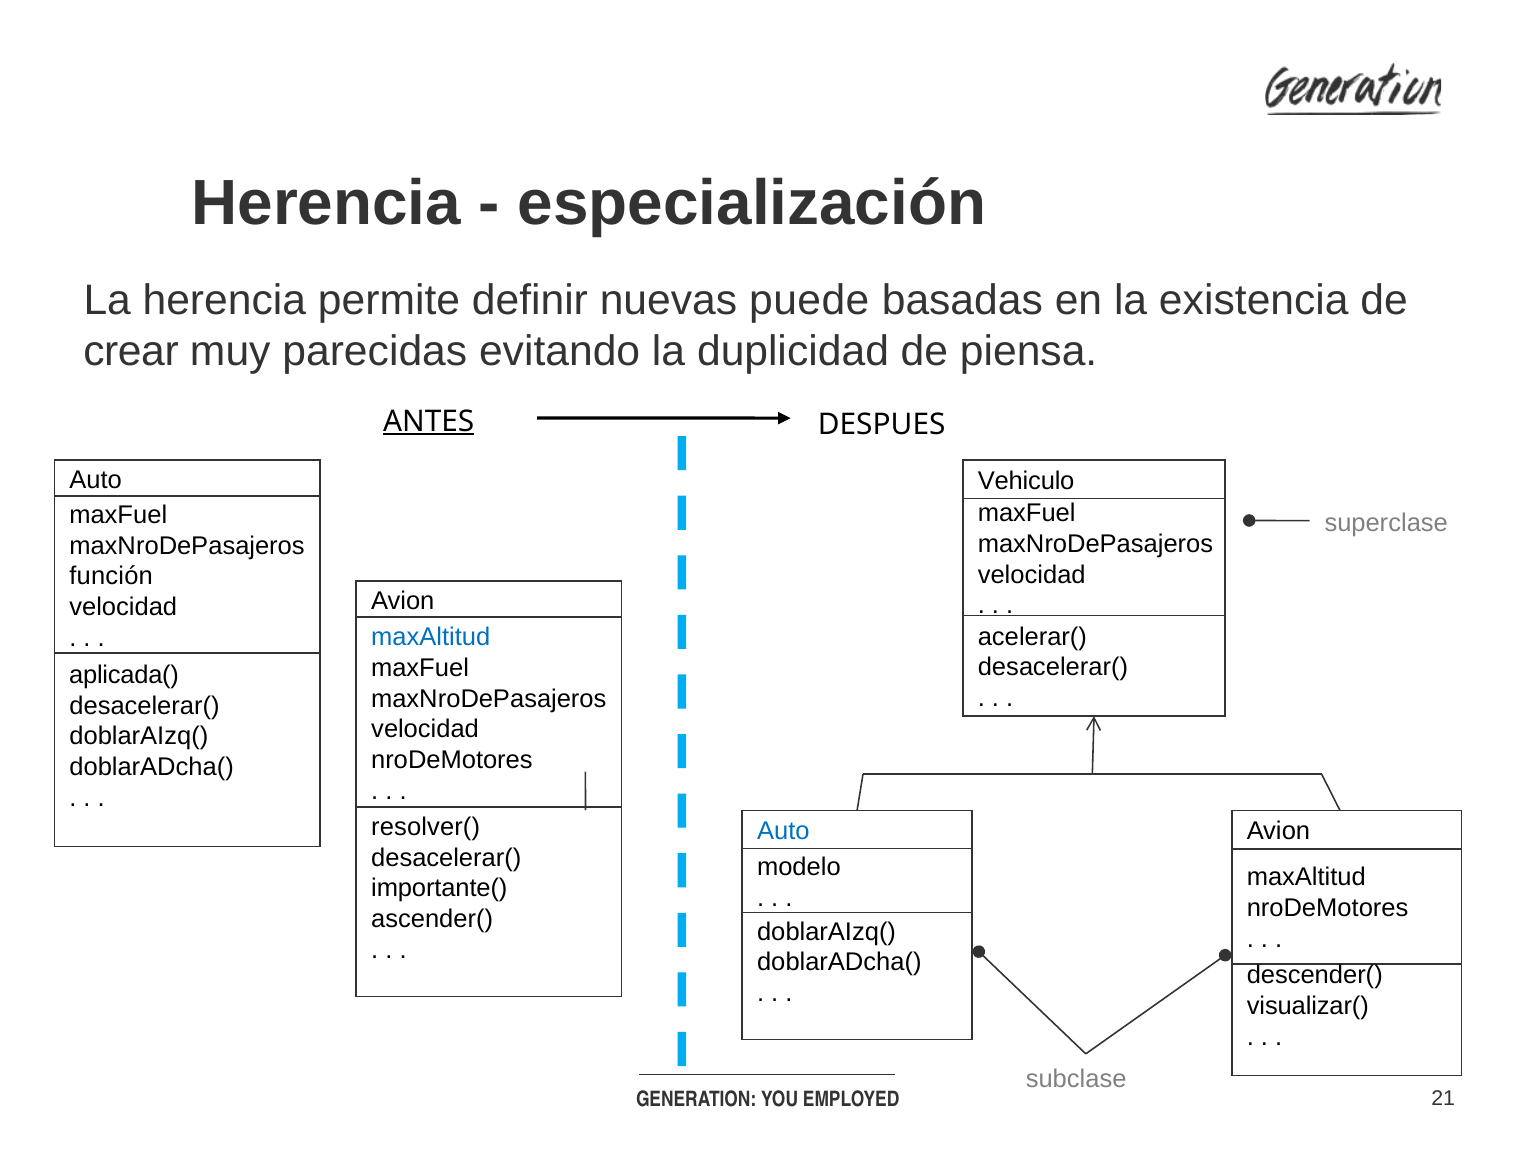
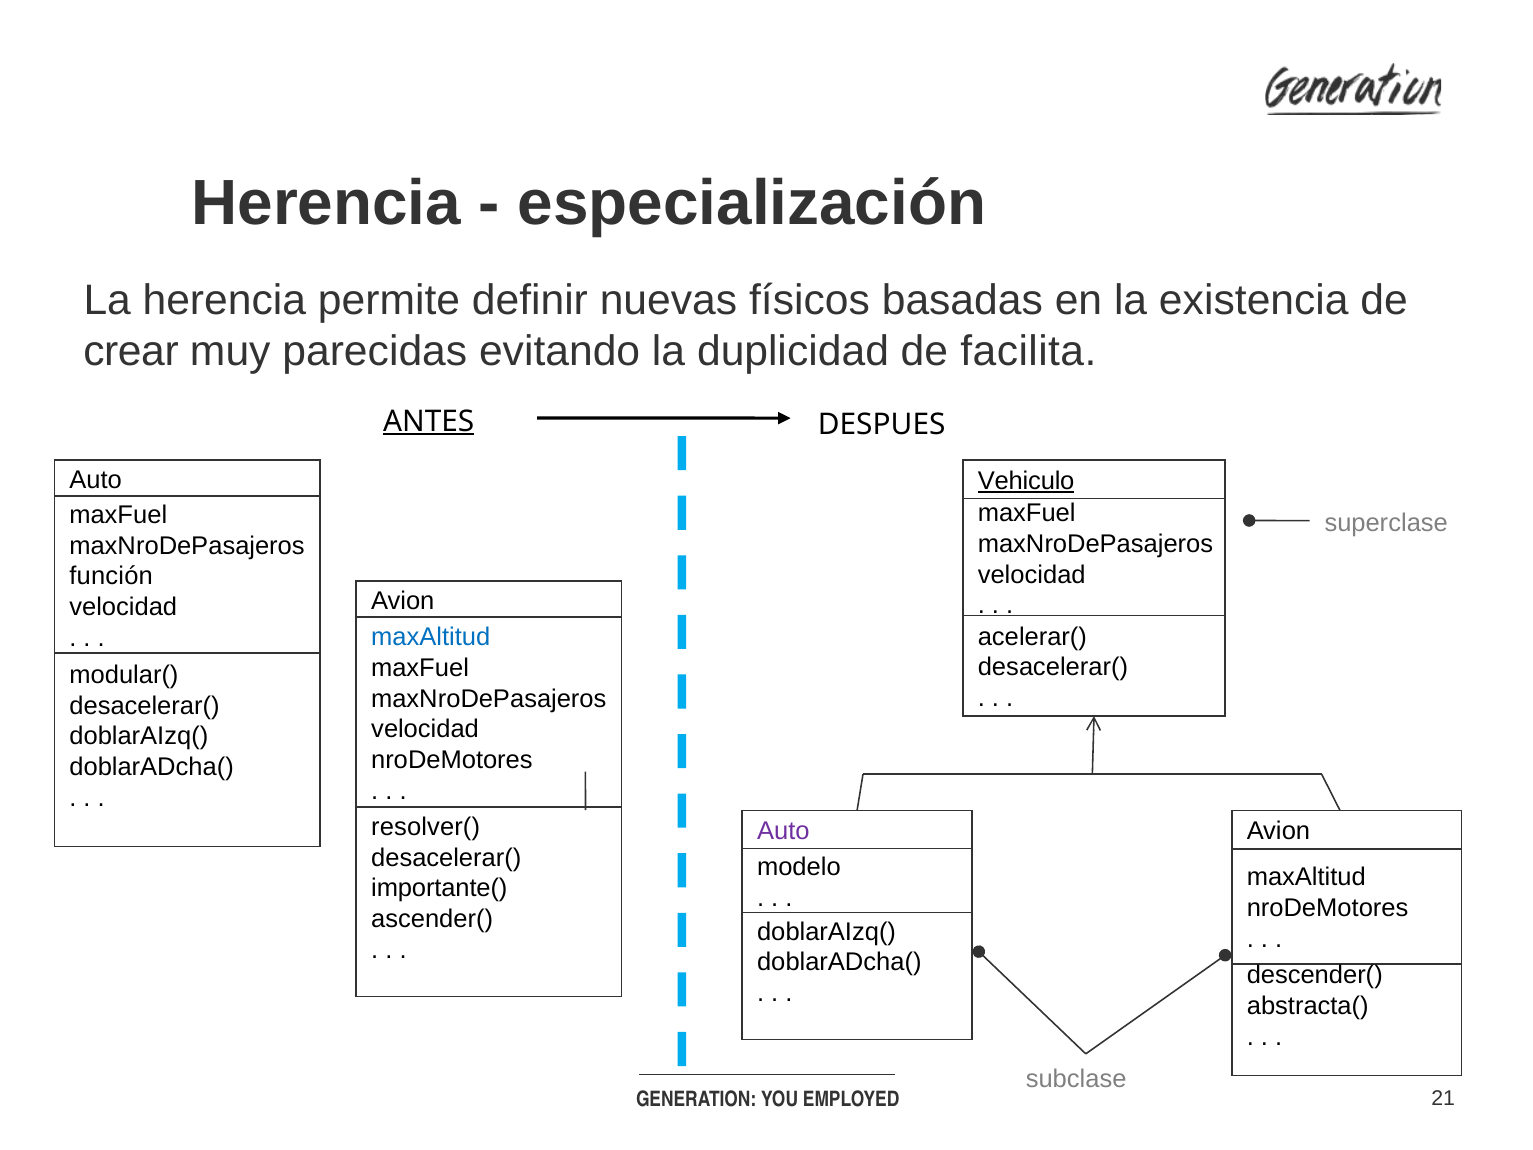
puede: puede -> físicos
piensa: piensa -> facilita
Vehiculo underline: none -> present
aplicada(: aplicada( -> modular(
Auto at (783, 831) colour: blue -> purple
visualizar(: visualizar( -> abstracta(
